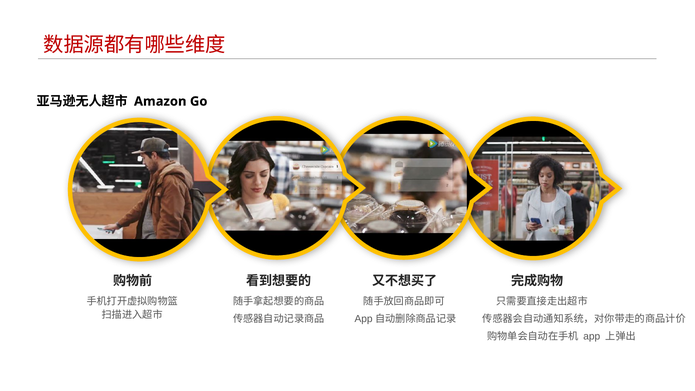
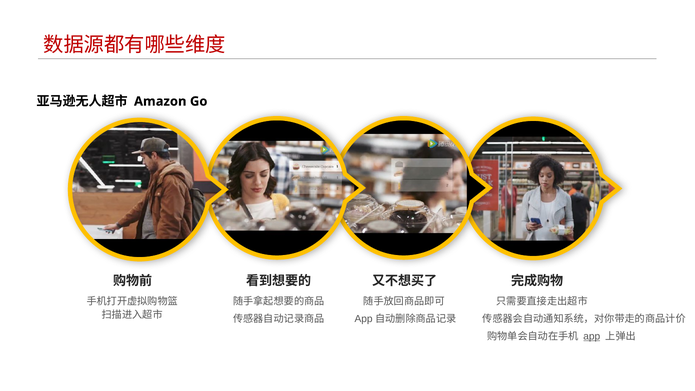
app underline: none -> present
